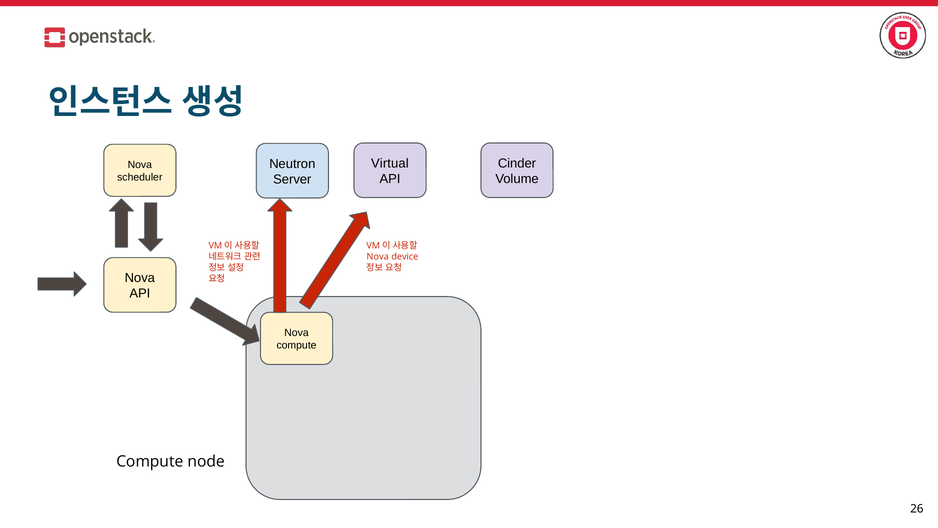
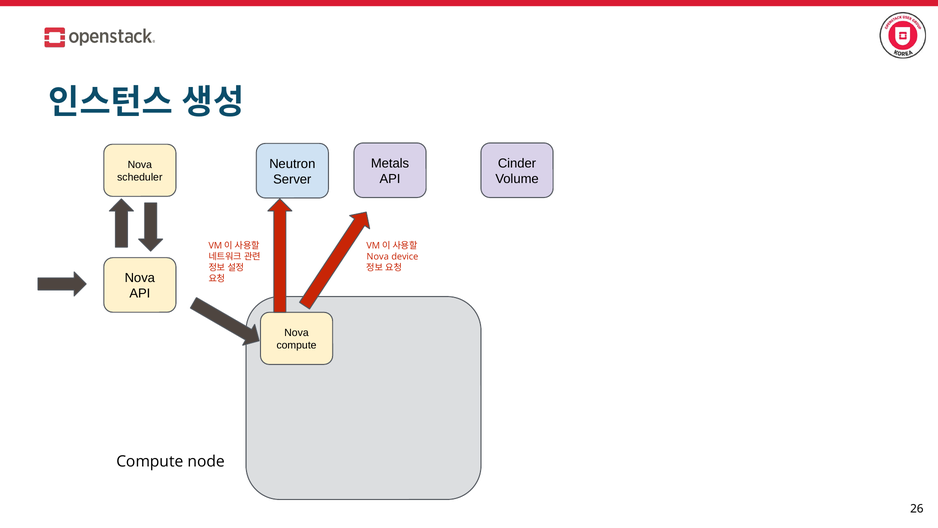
Virtual: Virtual -> Metals
